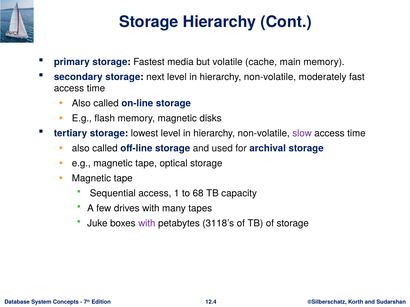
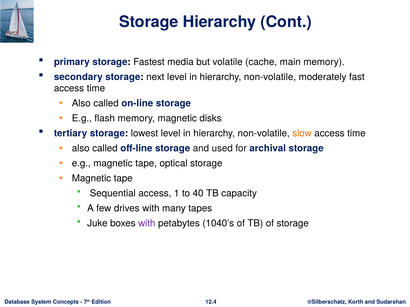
slow colour: purple -> orange
68: 68 -> 40
3118’s: 3118’s -> 1040’s
